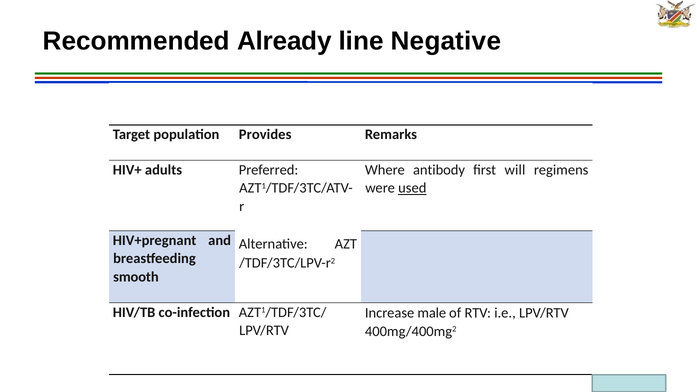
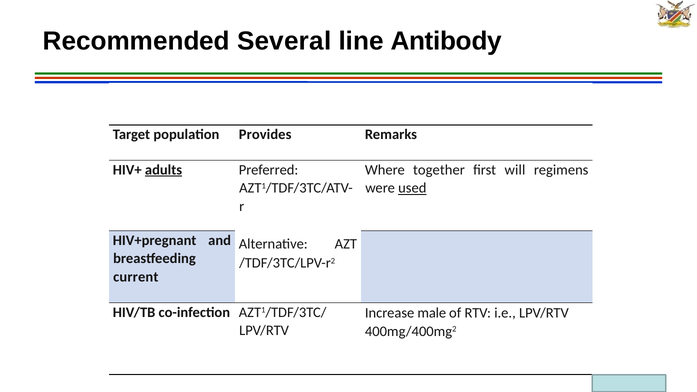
Already: Already -> Several
Negative: Negative -> Antibody
adults underline: none -> present
antibody: antibody -> together
smooth: smooth -> current
